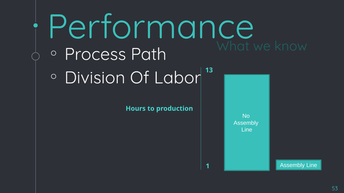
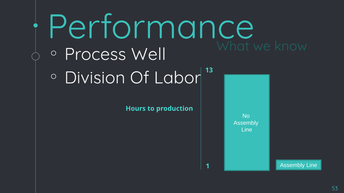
Path: Path -> Well
